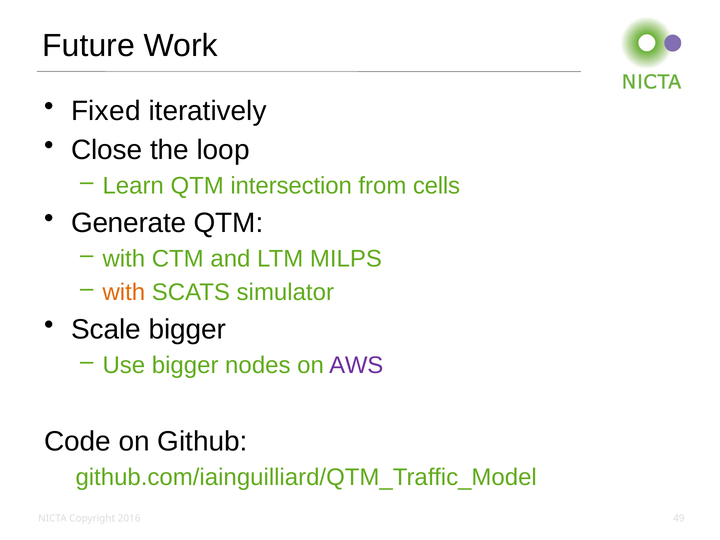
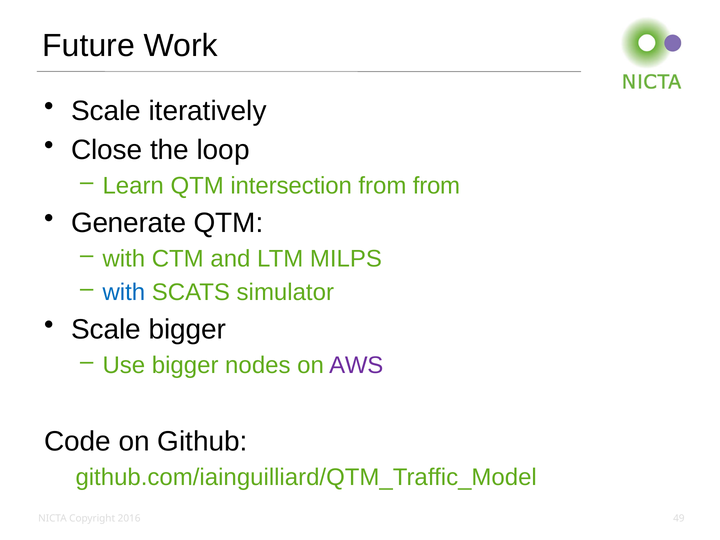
Fixed at (106, 111): Fixed -> Scale
from cells: cells -> from
with at (124, 292) colour: orange -> blue
